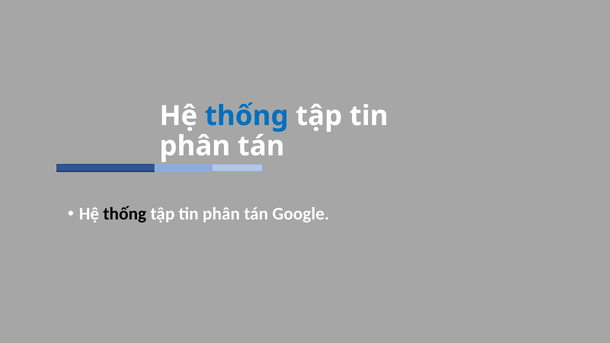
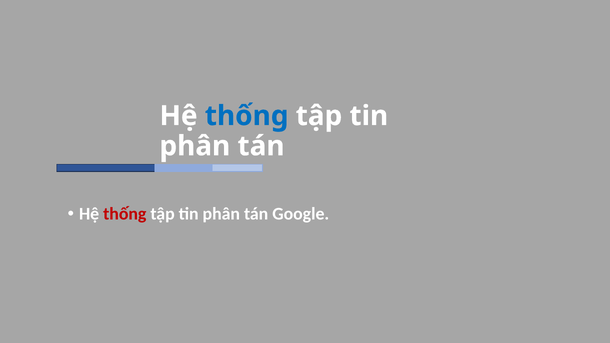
thống at (125, 214) colour: black -> red
